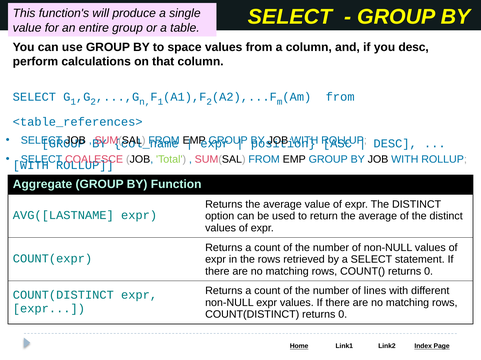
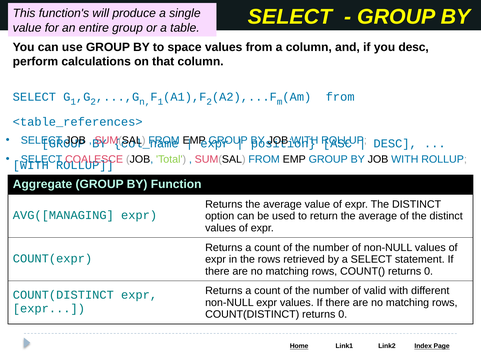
AVG([LASTNAME: AVG([LASTNAME -> AVG([MANAGING
lines: lines -> valid
